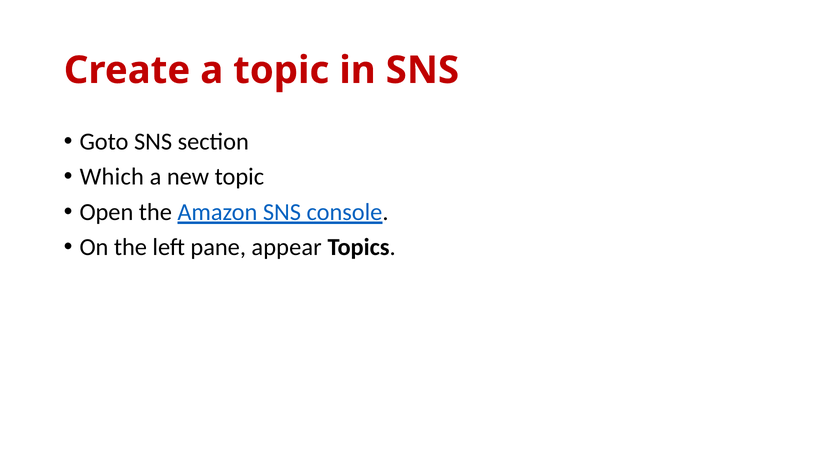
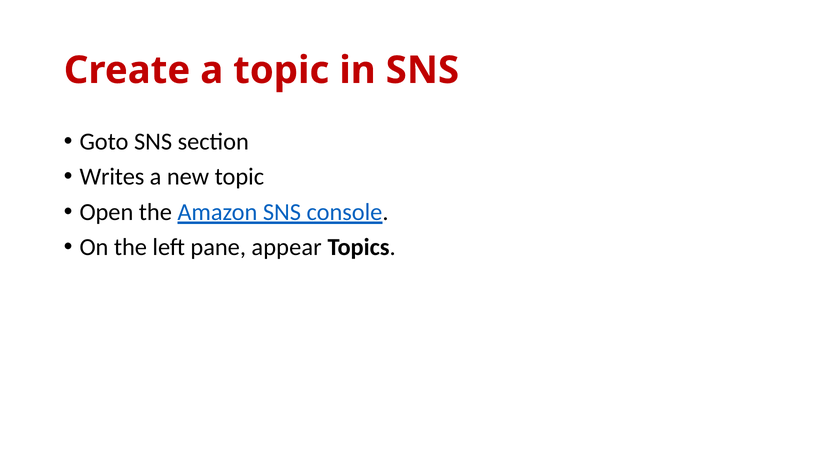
Which: Which -> Writes
